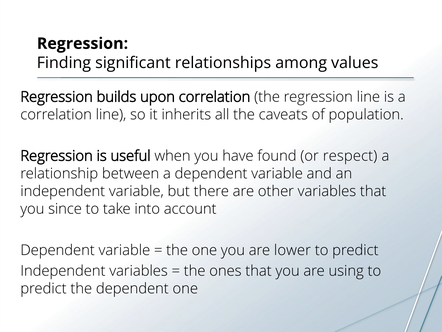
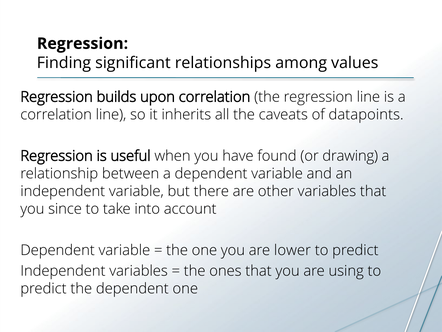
population: population -> datapoints
respect: respect -> drawing
